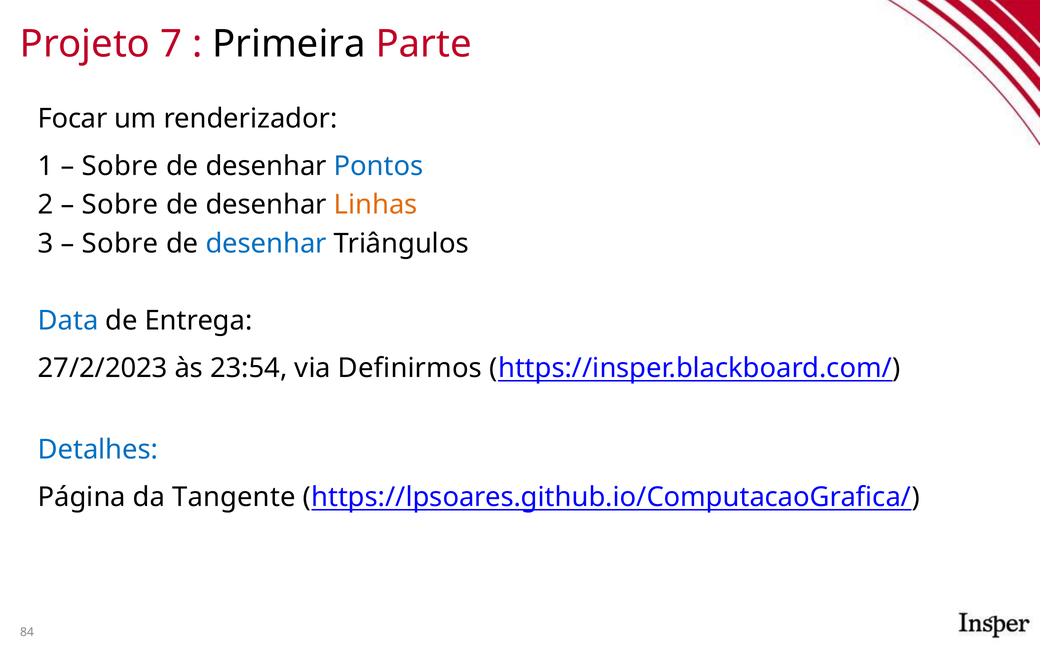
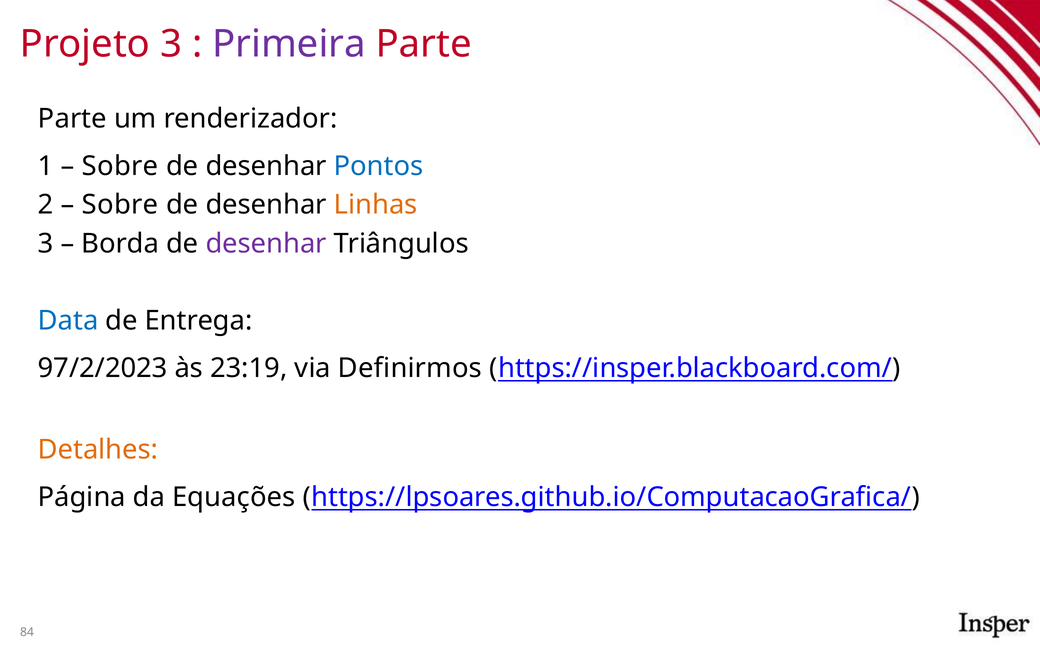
Projeto 7: 7 -> 3
Primeira colour: black -> purple
Focar at (73, 119): Focar -> Parte
Sobre at (120, 244): Sobre -> Borda
desenhar at (266, 244) colour: blue -> purple
27/2/2023: 27/2/2023 -> 97/2/2023
23:54: 23:54 -> 23:19
Detalhes colour: blue -> orange
Tangente: Tangente -> Equações
